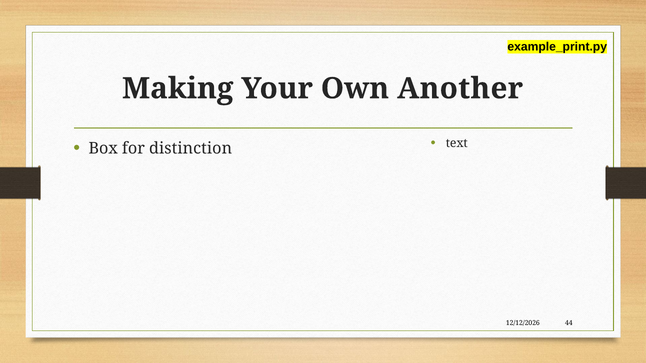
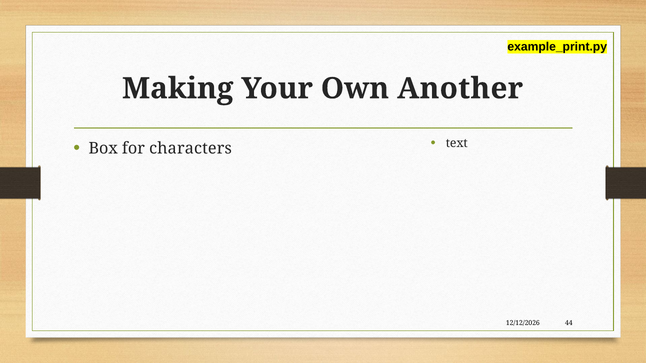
distinction: distinction -> characters
